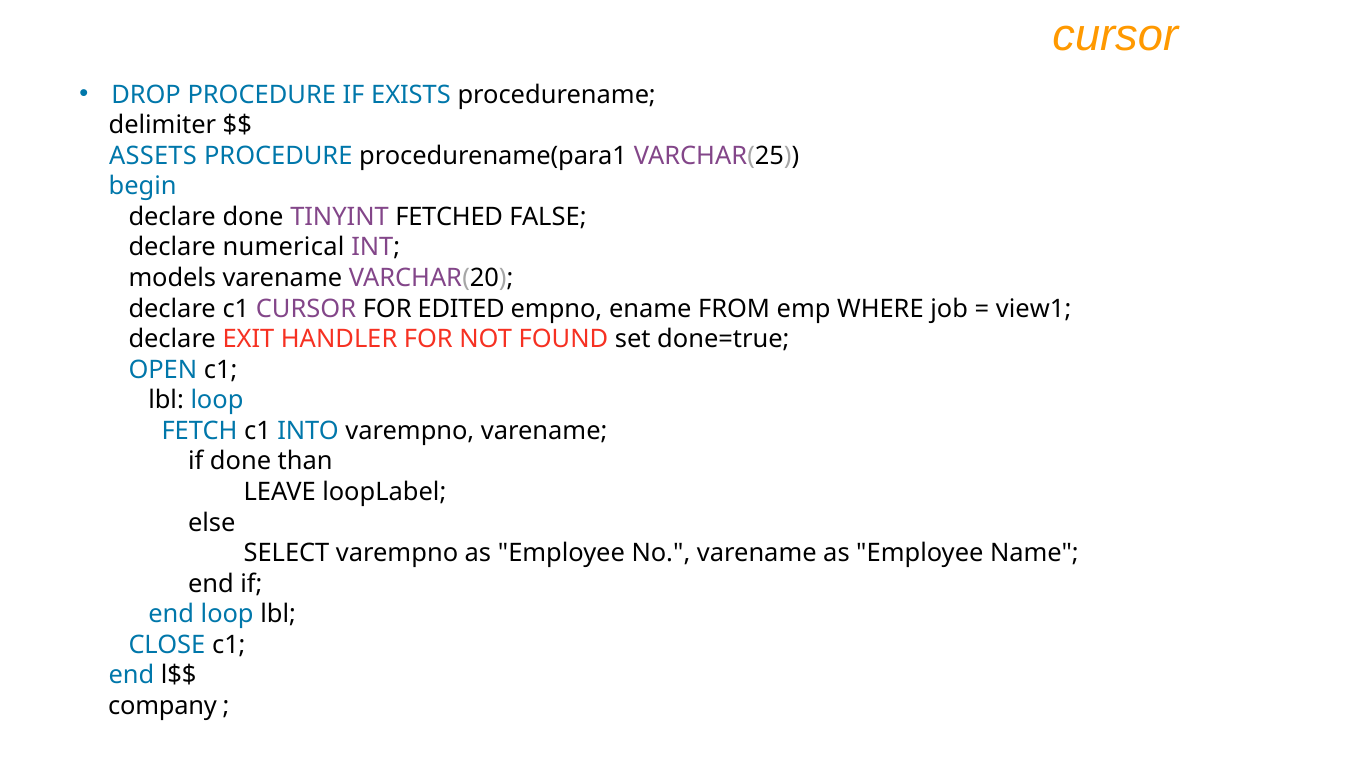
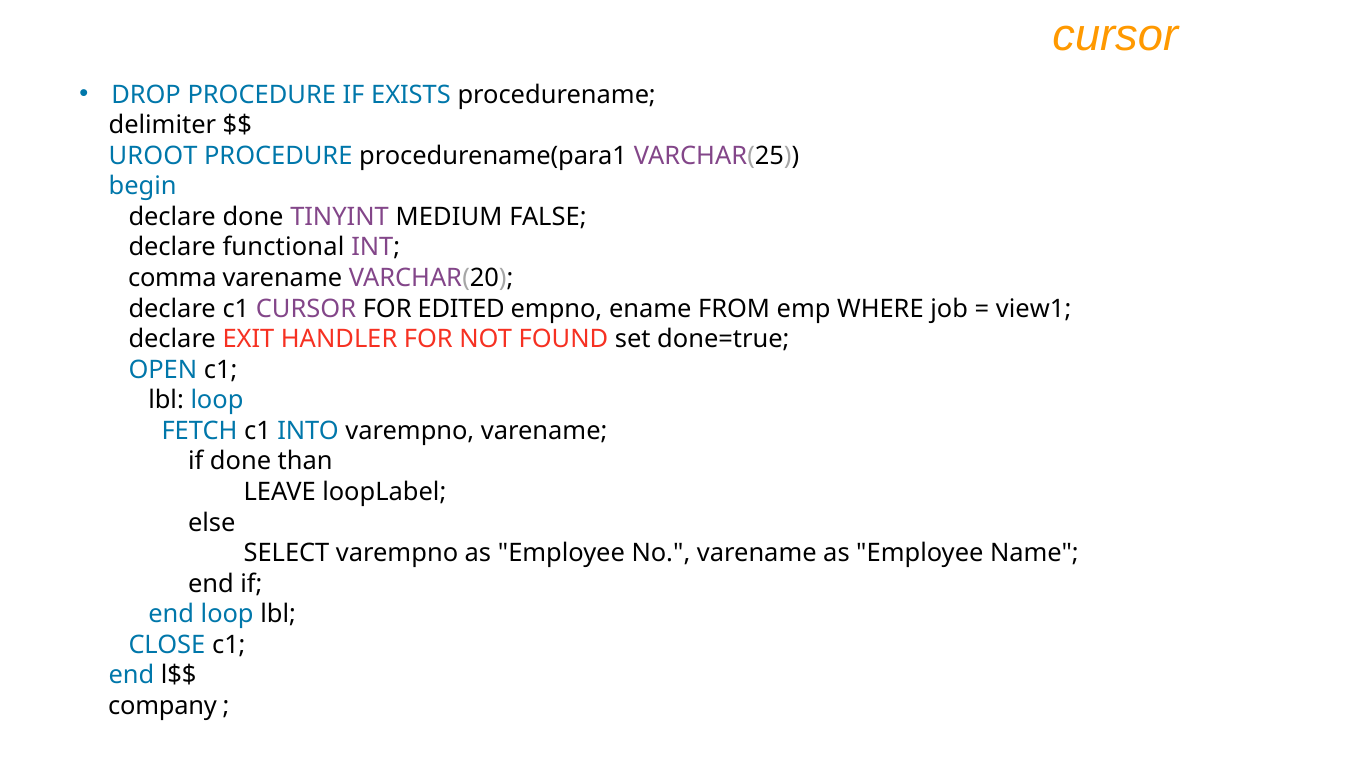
ASSETS: ASSETS -> UROOT
FETCHED: FETCHED -> MEDIUM
numerical: numerical -> functional
models: models -> comma
